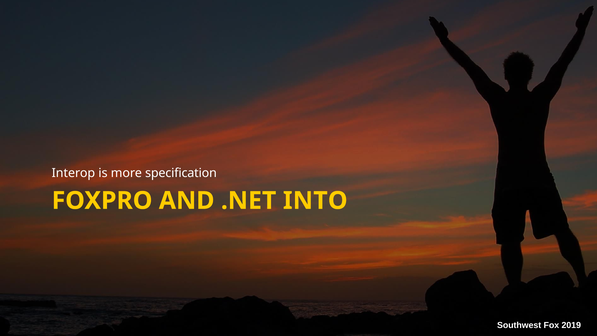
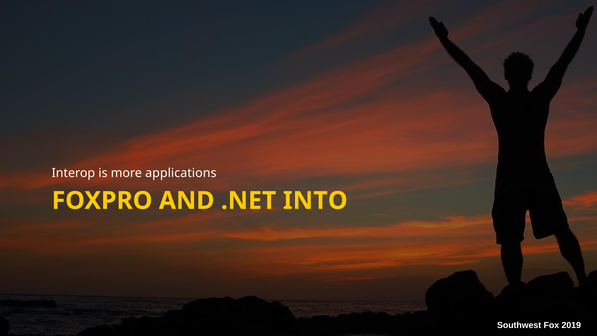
specification: specification -> applications
